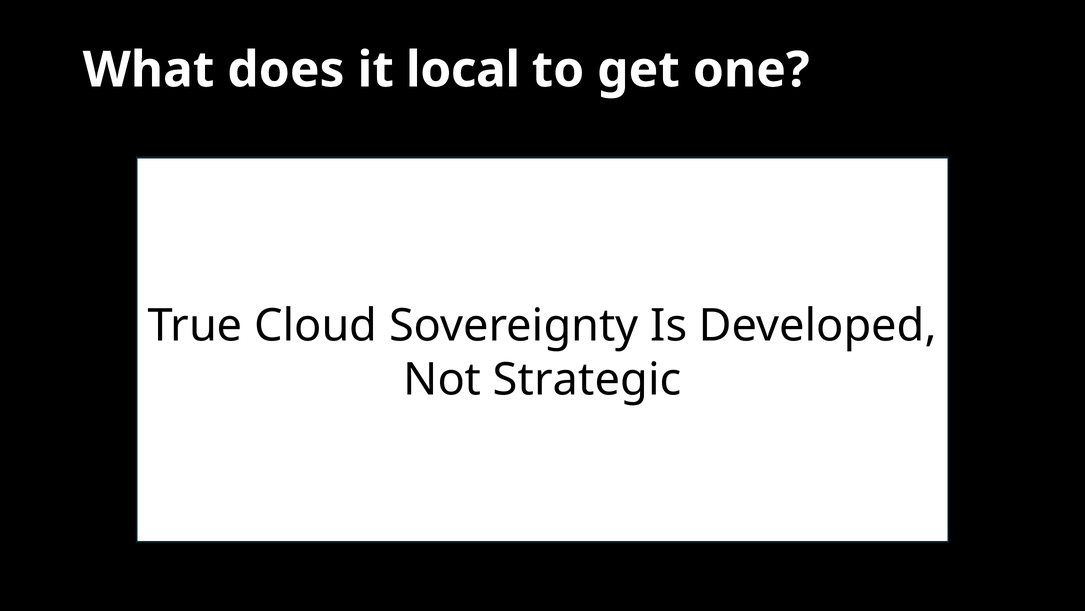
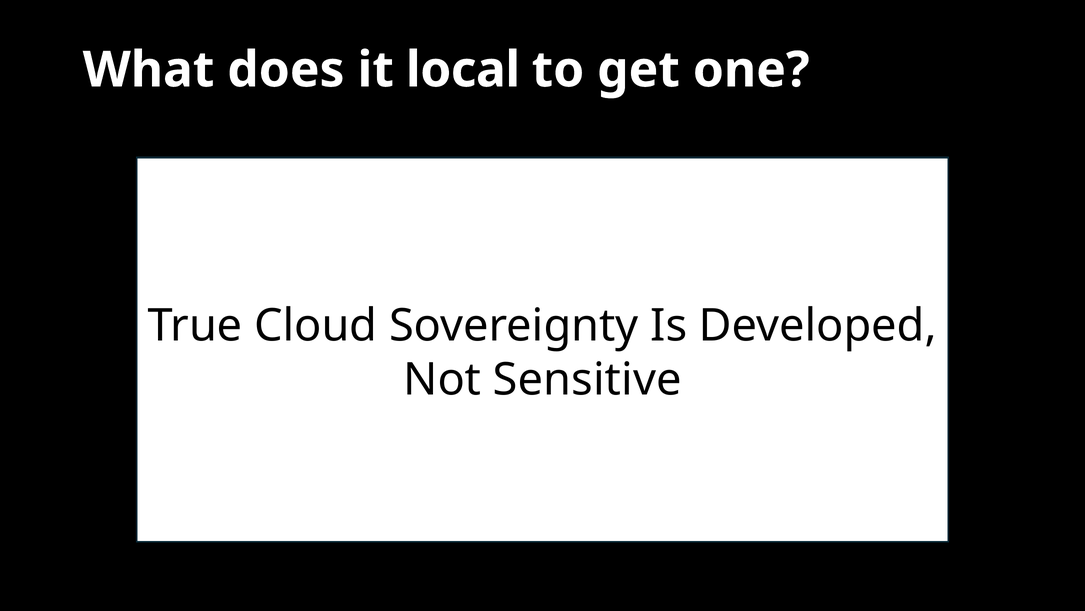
Strategic: Strategic -> Sensitive
